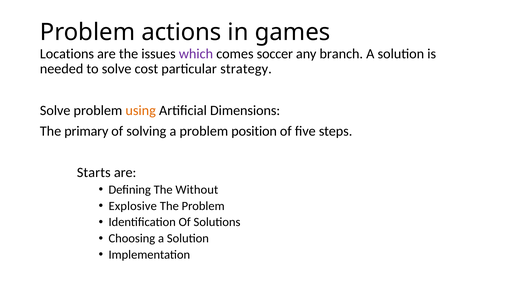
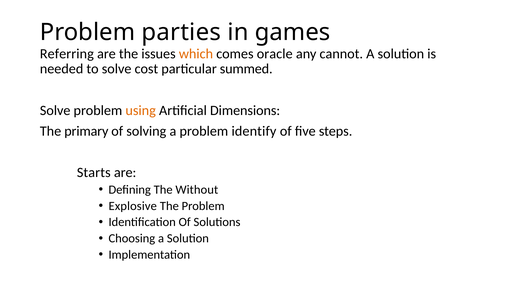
actions: actions -> parties
Locations: Locations -> Referring
which colour: purple -> orange
soccer: soccer -> oracle
branch: branch -> cannot
strategy: strategy -> summed
position: position -> identify
